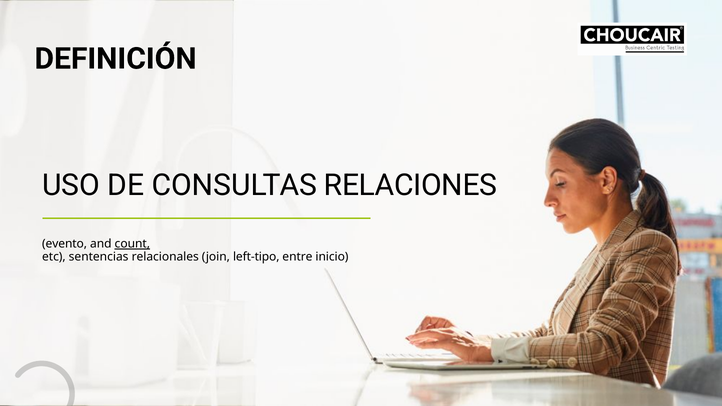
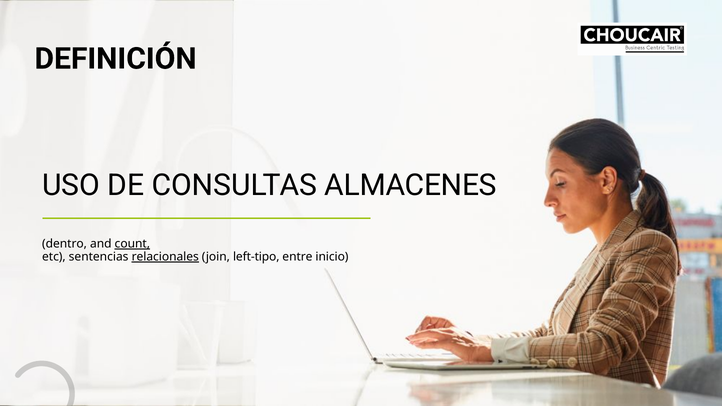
RELACIONES: RELACIONES -> ALMACENES
evento: evento -> dentro
relacionales underline: none -> present
